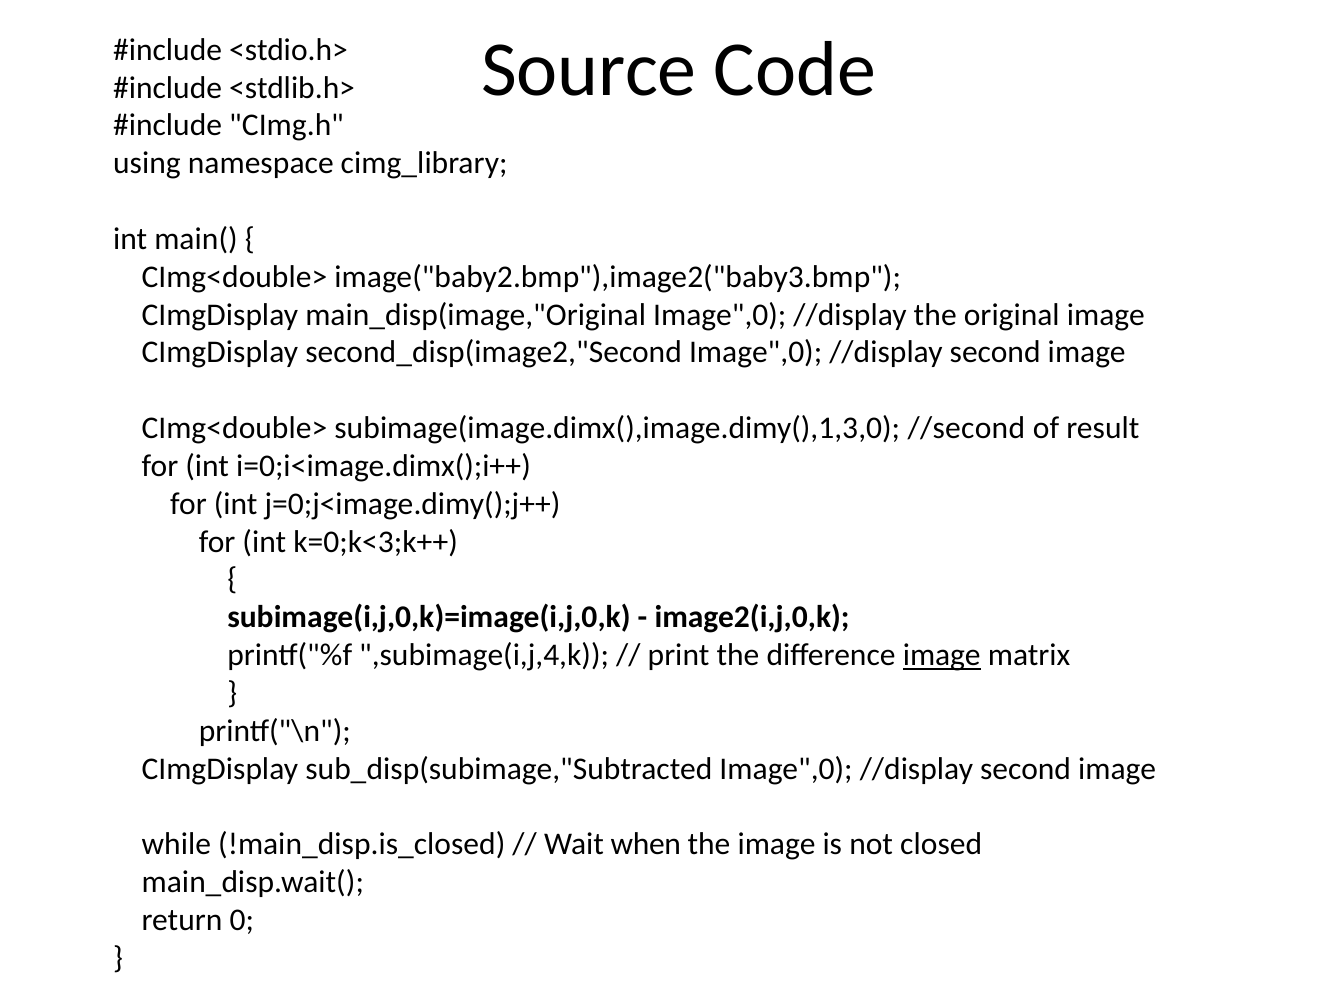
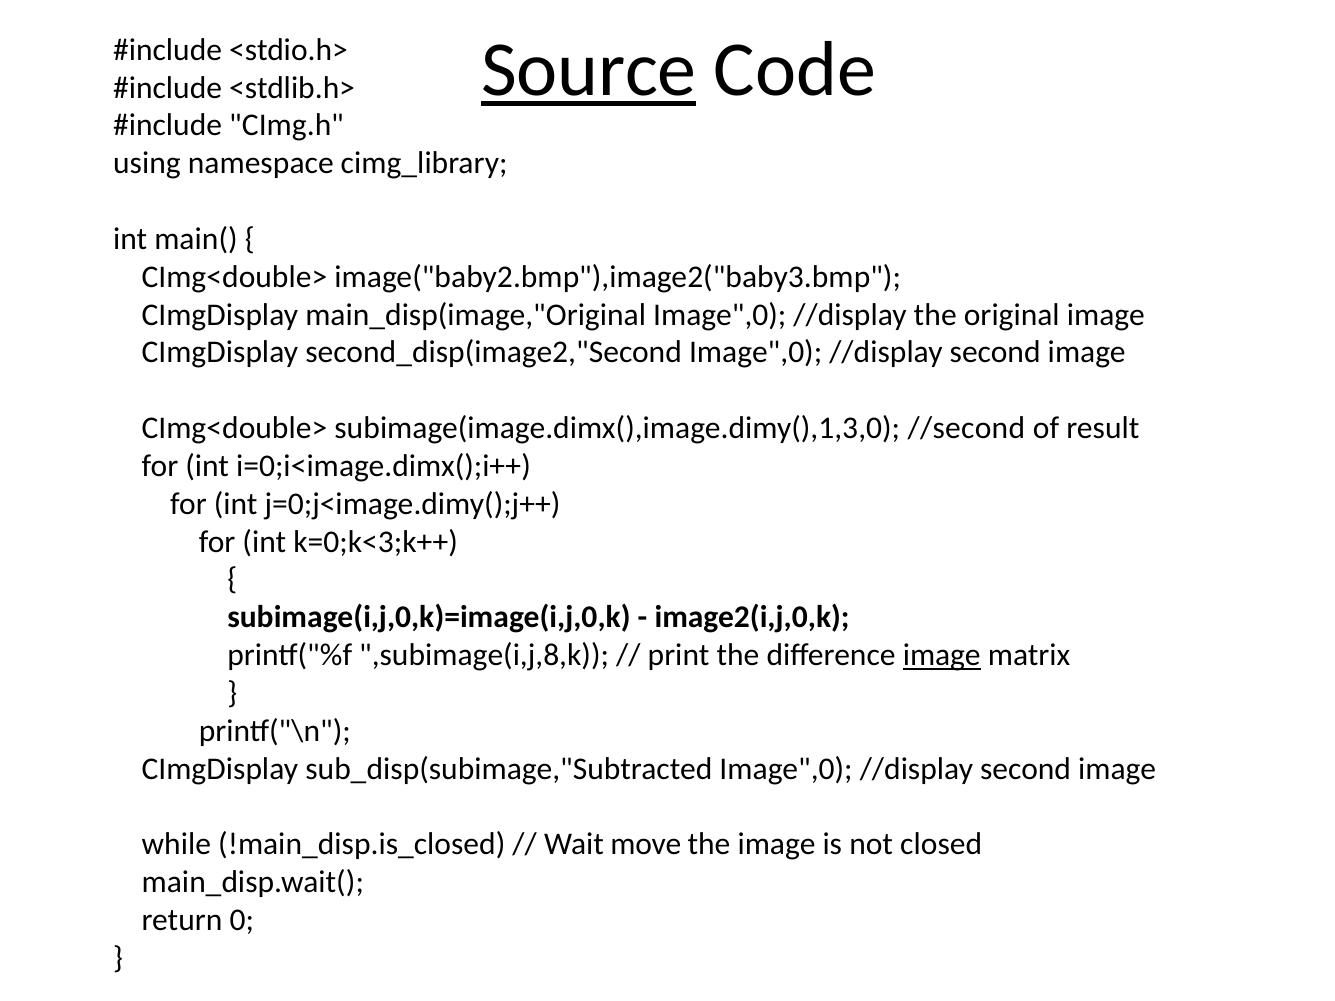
Source underline: none -> present
,subimage(i,j,4,k: ,subimage(i,j,4,k -> ,subimage(i,j,8,k
when: when -> move
